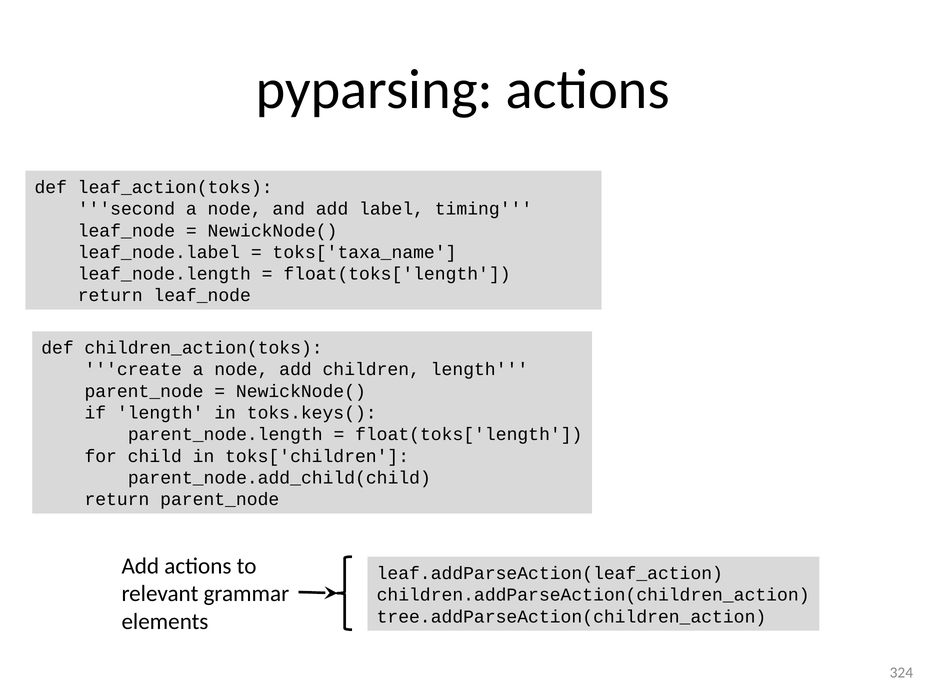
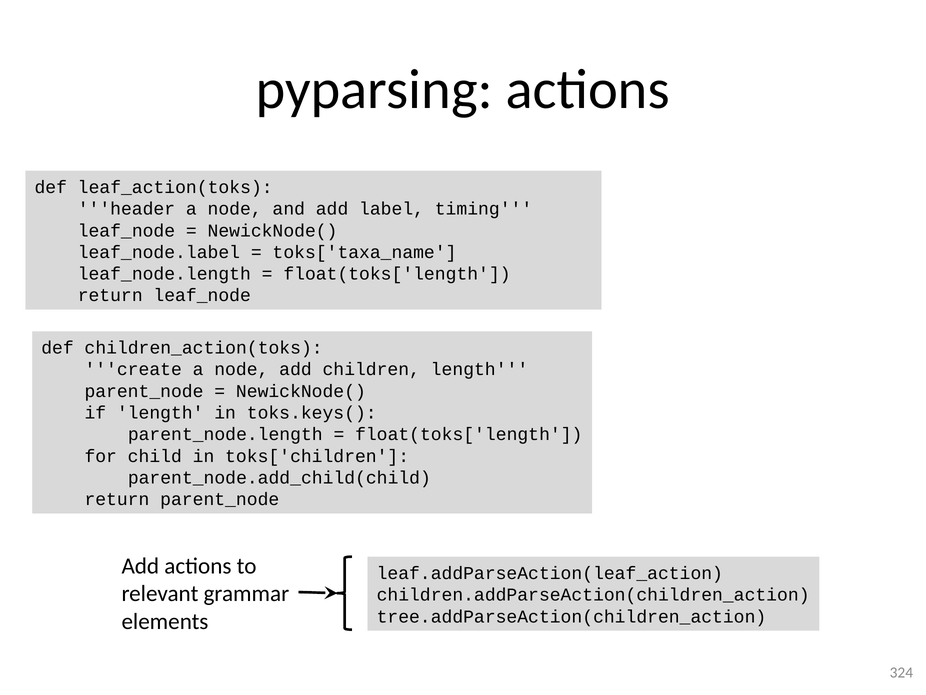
second: second -> header
